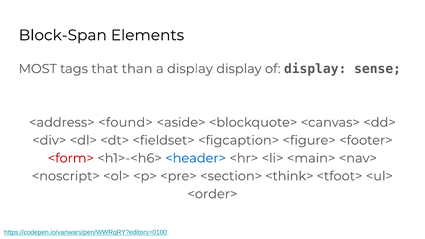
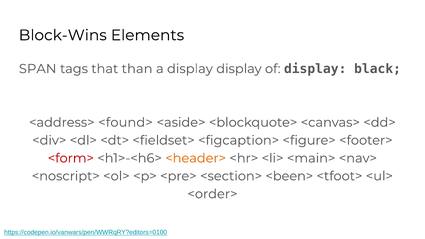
Block-Span: Block-Span -> Block-Wins
MOST: MOST -> SPAN
sense: sense -> black
<header> colour: blue -> orange
<think>: <think> -> <been>
